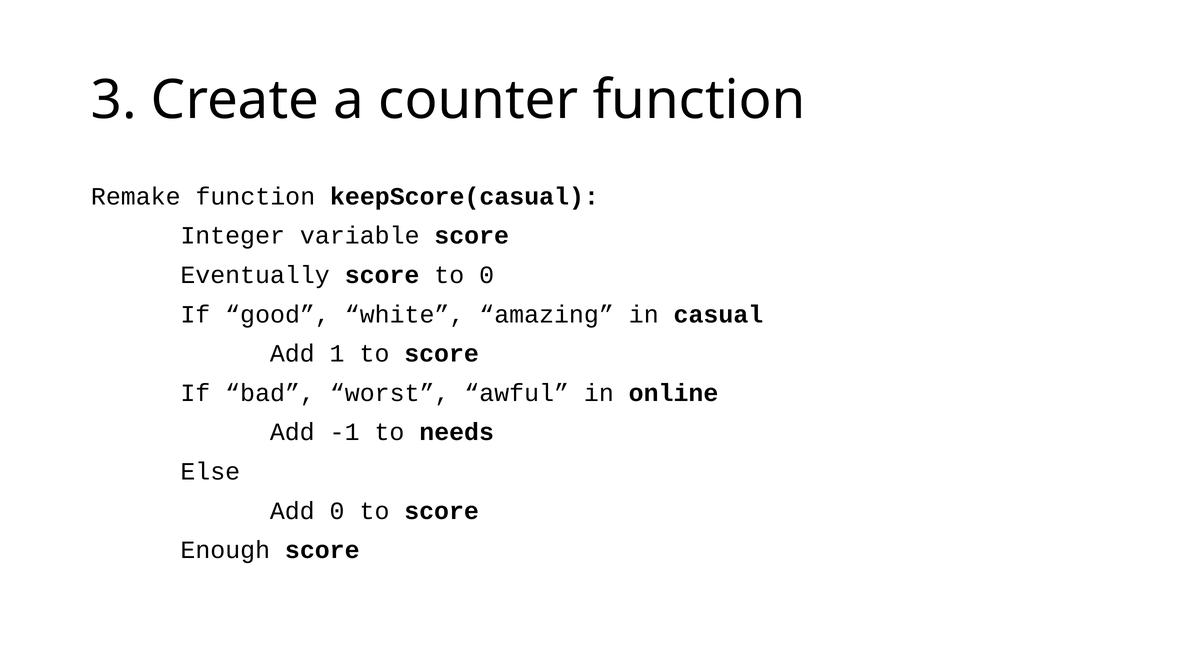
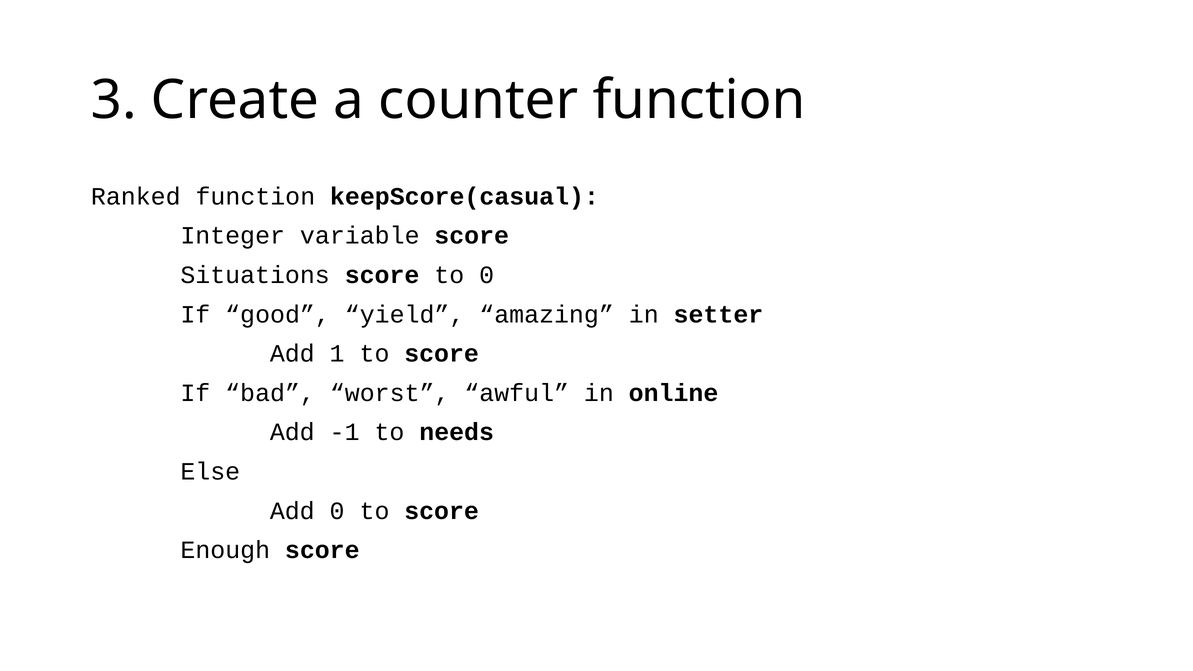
Remake: Remake -> Ranked
Eventually: Eventually -> Situations
white: white -> yield
casual: casual -> setter
